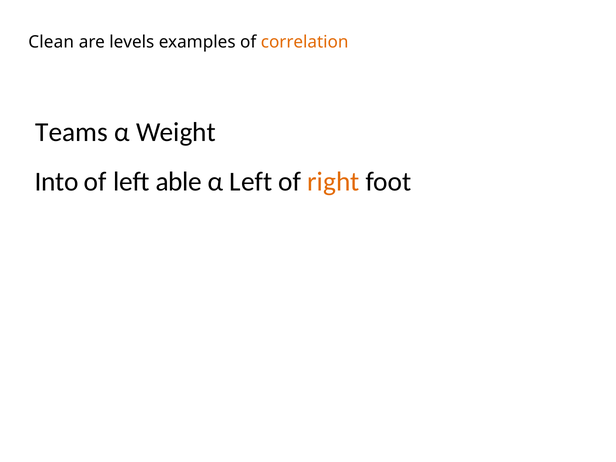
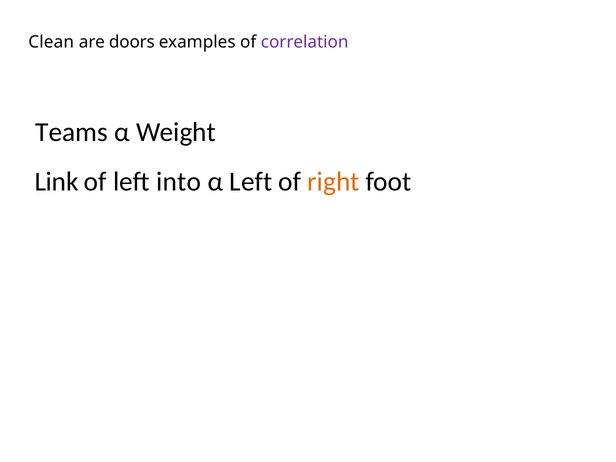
levels: levels -> doors
correlation colour: orange -> purple
Into: Into -> Link
able: able -> into
